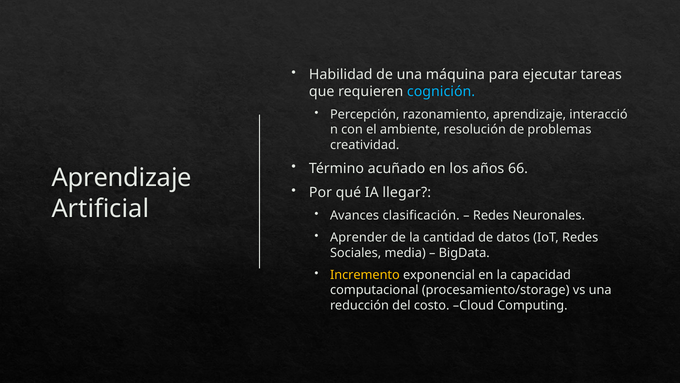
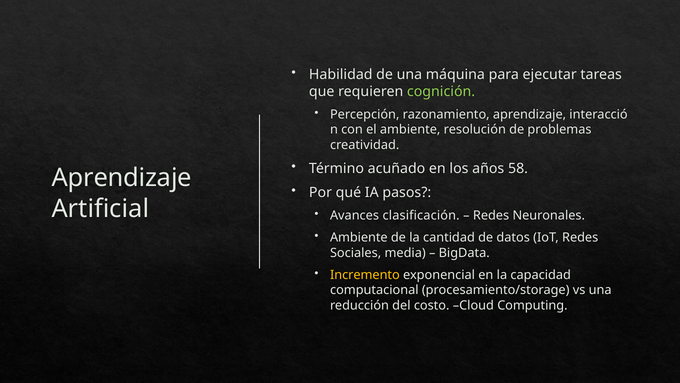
cognición colour: light blue -> light green
66: 66 -> 58
llegar: llegar -> pasos
Aprender at (359, 237): Aprender -> Ambiente
